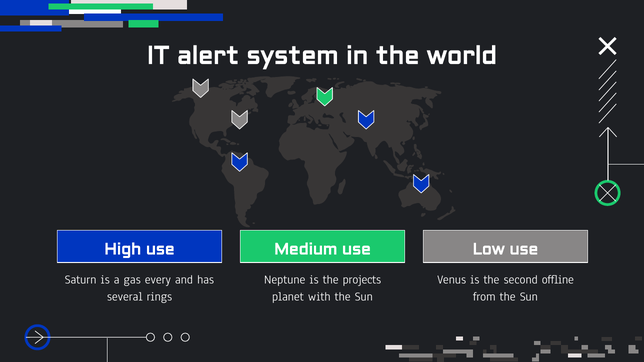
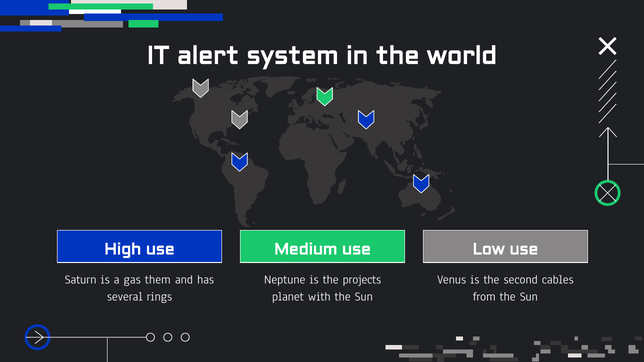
every: every -> them
offline: offline -> cables
